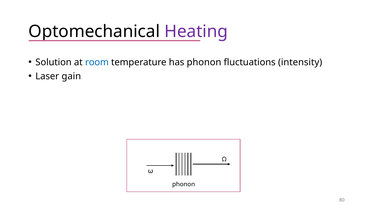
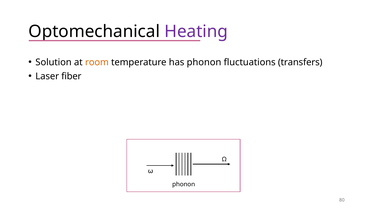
room colour: blue -> orange
intensity: intensity -> transfers
gain: gain -> fiber
